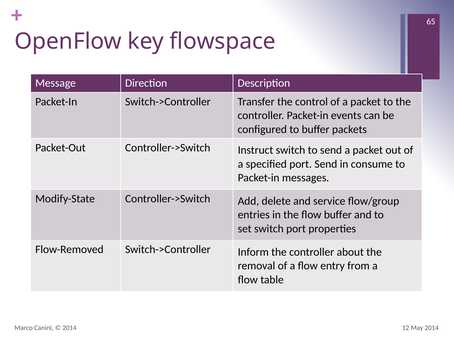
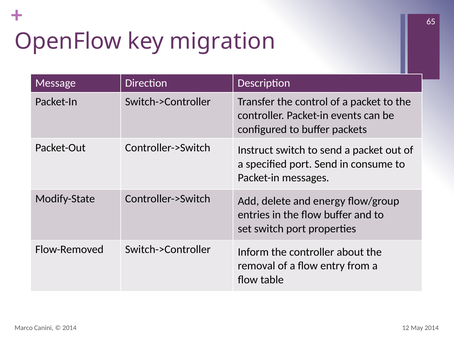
flowspace: flowspace -> migration
service: service -> energy
